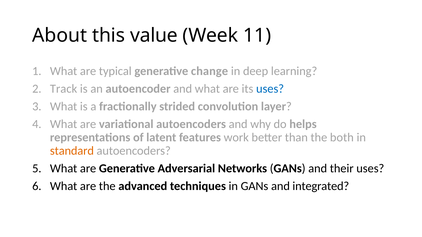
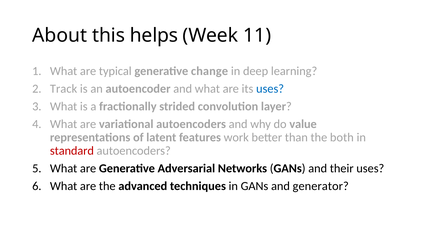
value: value -> helps
helps: helps -> value
standard colour: orange -> red
integrated: integrated -> generator
